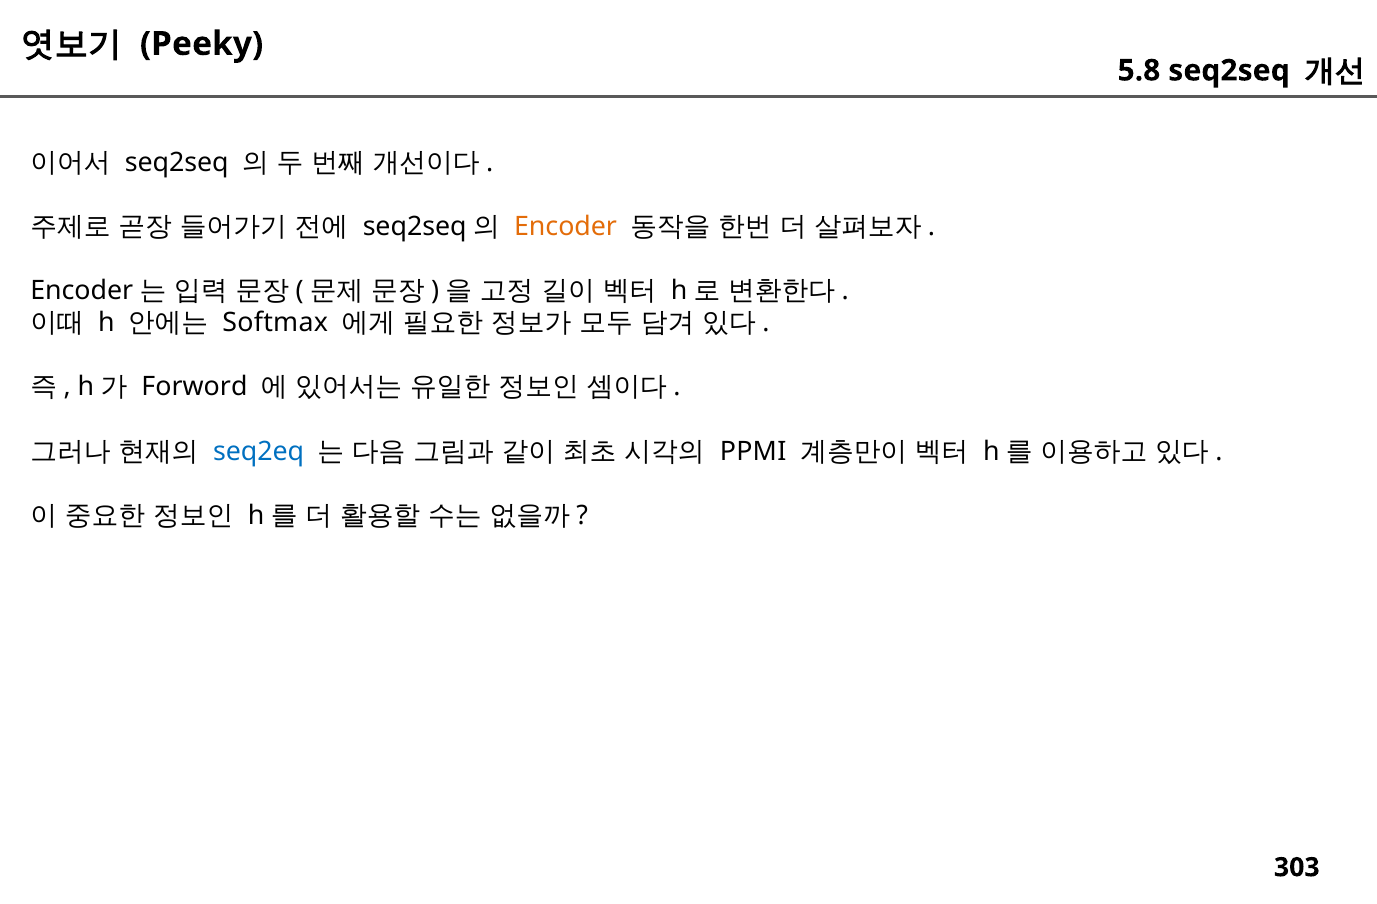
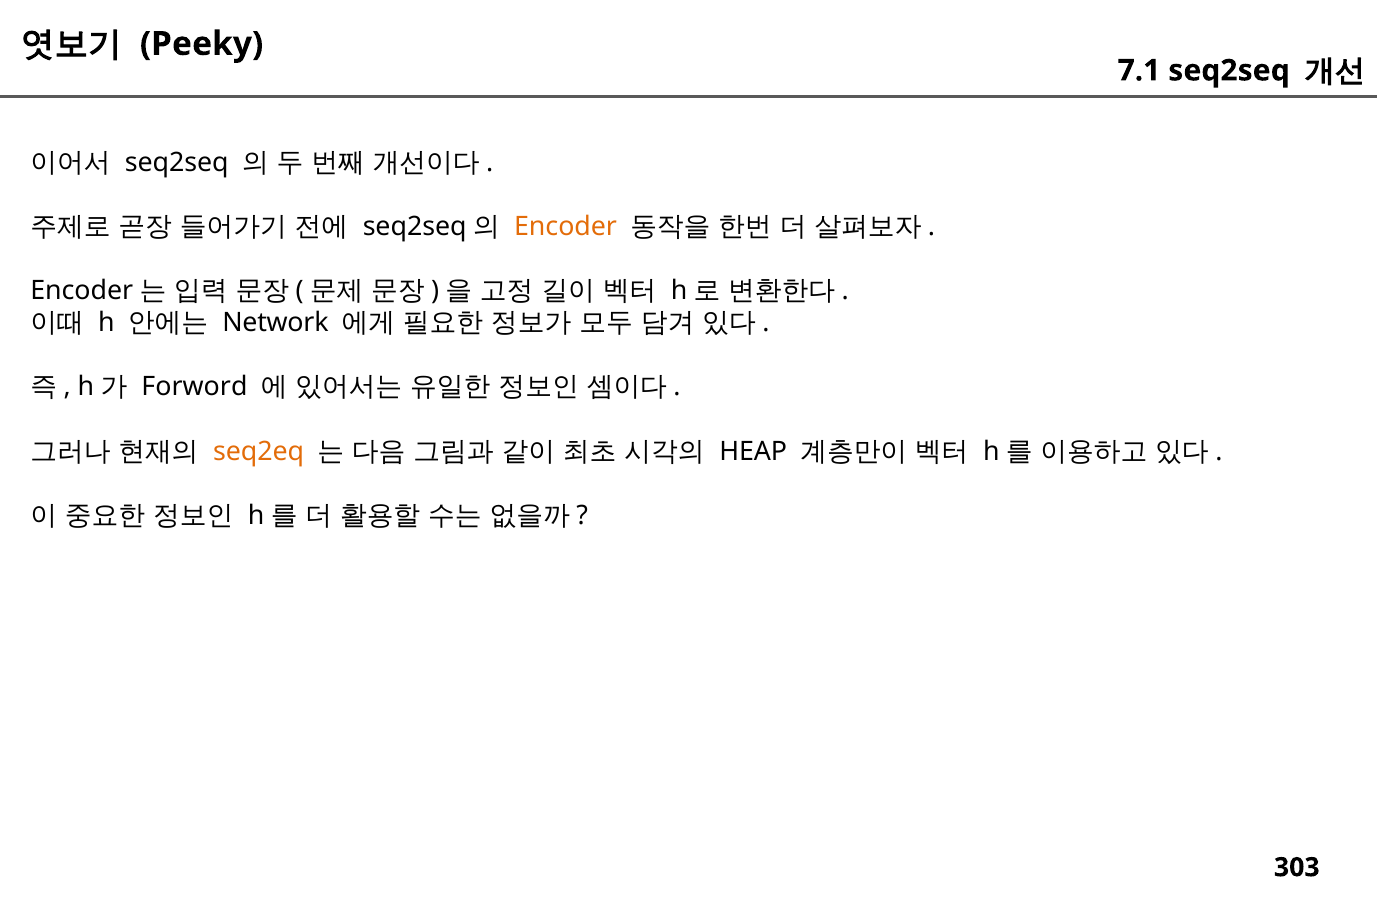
5.8: 5.8 -> 7.1
Softmax: Softmax -> Network
seq2eq colour: blue -> orange
PPMI: PPMI -> HEAP
